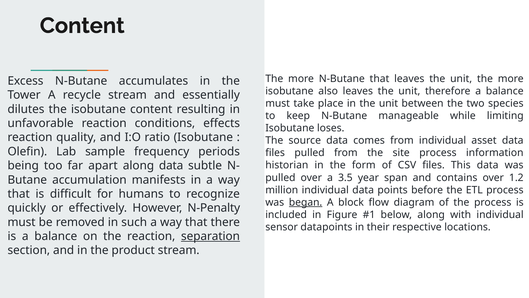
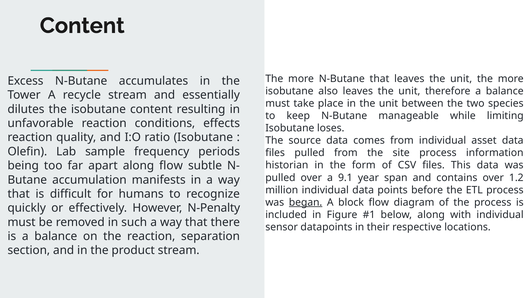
along data: data -> flow
3.5: 3.5 -> 9.1
separation underline: present -> none
